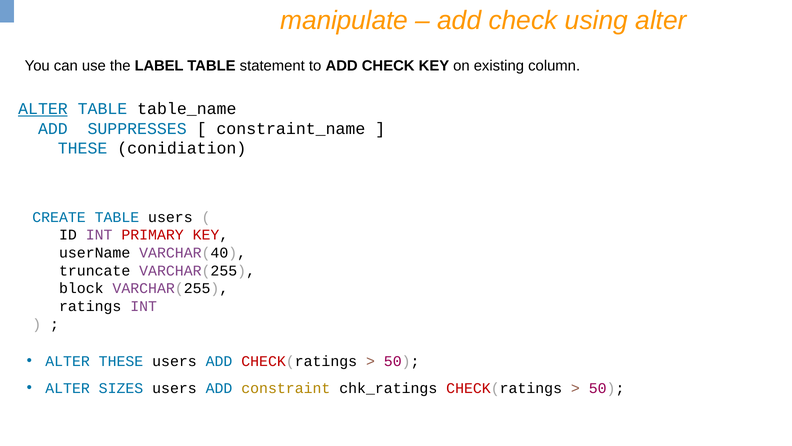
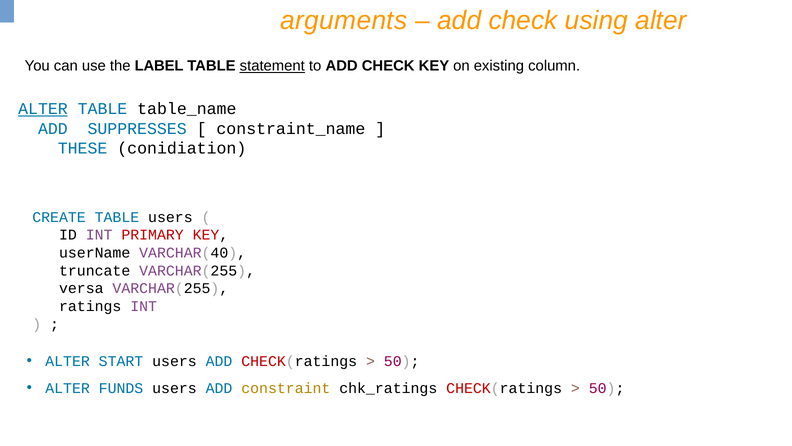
manipulate: manipulate -> arguments
statement underline: none -> present
block: block -> versa
ALTER THESE: THESE -> START
SIZES: SIZES -> FUNDS
